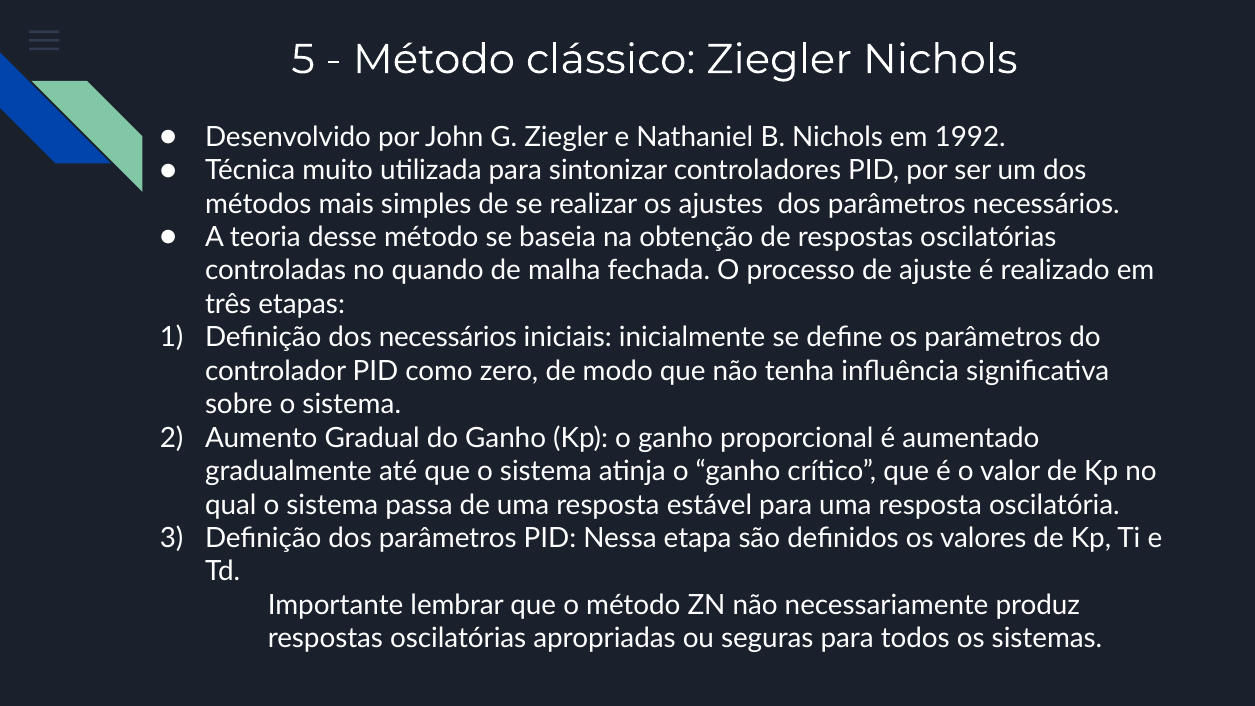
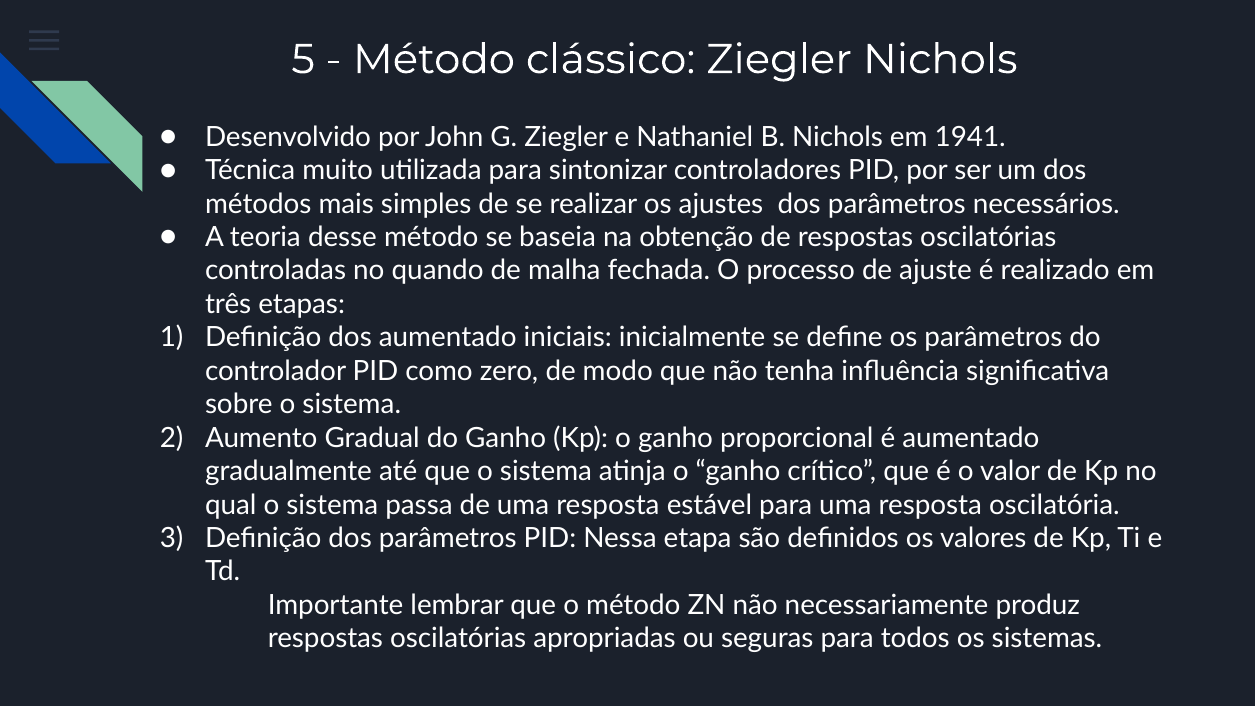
1992: 1992 -> 1941
dos necessários: necessários -> aumentado
